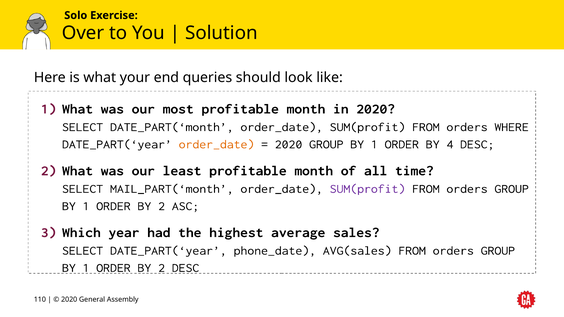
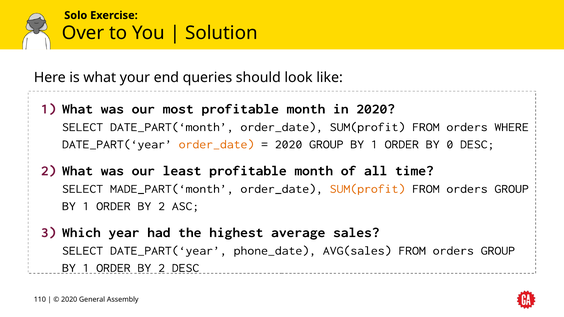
4: 4 -> 0
MAIL_PART(‘month: MAIL_PART(‘month -> MADE_PART(‘month
SUM(profit at (367, 189) colour: purple -> orange
